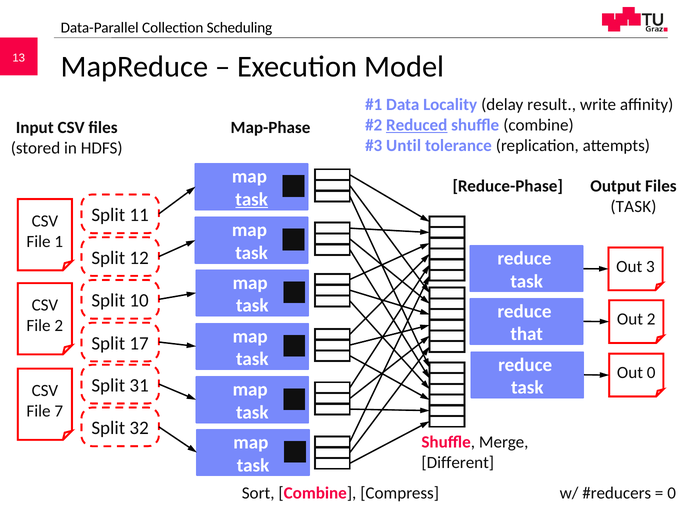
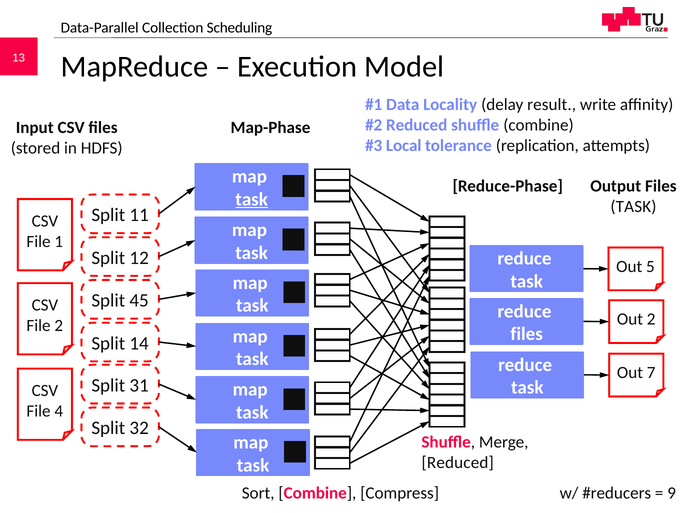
Reduced at (417, 125) underline: present -> none
Until: Until -> Local
3: 3 -> 5
Split 10: 10 -> 45
that at (527, 334): that -> files
17: 17 -> 14
Out 0: 0 -> 7
7: 7 -> 4
Different at (458, 463): Different -> Reduced
0 at (672, 493): 0 -> 9
